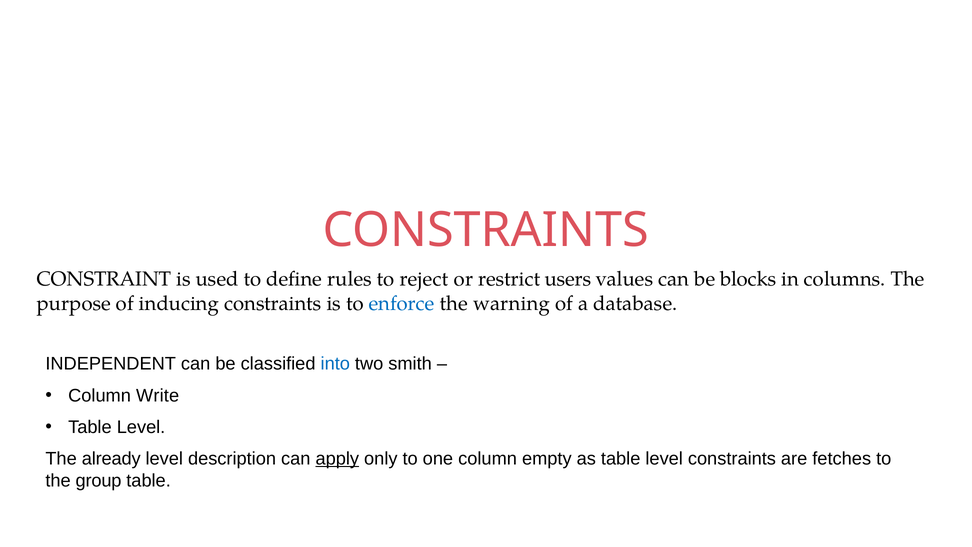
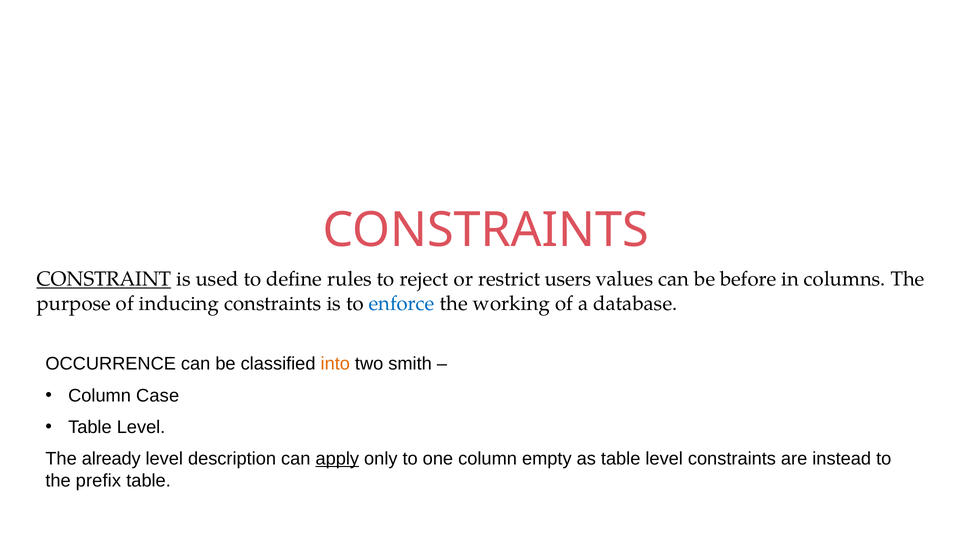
CONSTRAINT underline: none -> present
blocks: blocks -> before
warning: warning -> working
INDEPENDENT: INDEPENDENT -> OCCURRENCE
into colour: blue -> orange
Write: Write -> Case
fetches: fetches -> instead
group: group -> prefix
